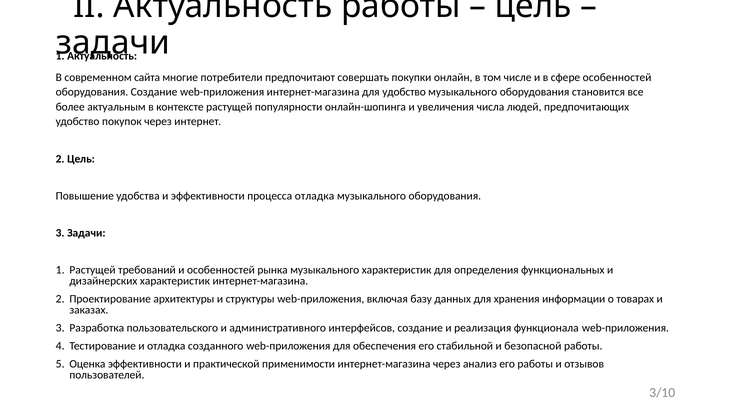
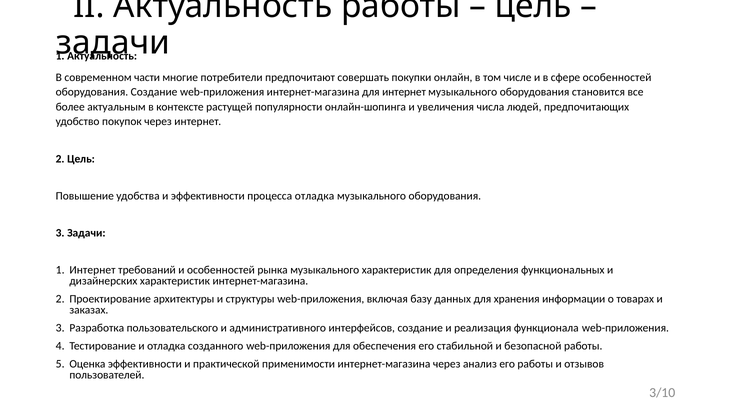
сайта: сайта -> части
для удобство: удобство -> интернет
1 Растущей: Растущей -> Интернет
